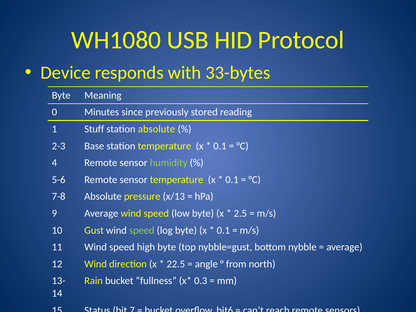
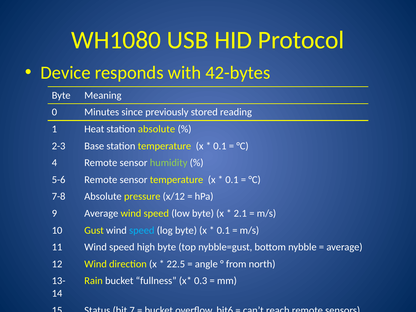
33-bytes: 33-bytes -> 42-bytes
Stuff: Stuff -> Heat
x/13: x/13 -> x/12
2.5: 2.5 -> 2.1
speed at (142, 230) colour: light green -> light blue
